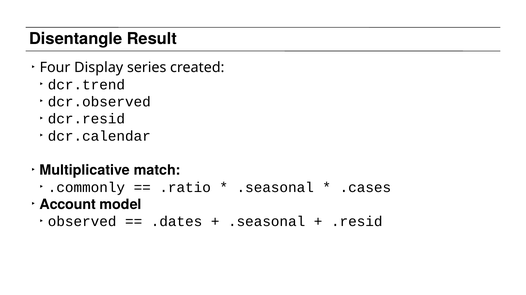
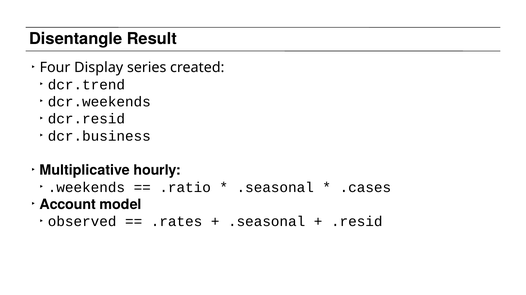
dcr.observed: dcr.observed -> dcr.weekends
dcr.calendar: dcr.calendar -> dcr.business
match: match -> hourly
.commonly: .commonly -> .weekends
.dates: .dates -> .rates
